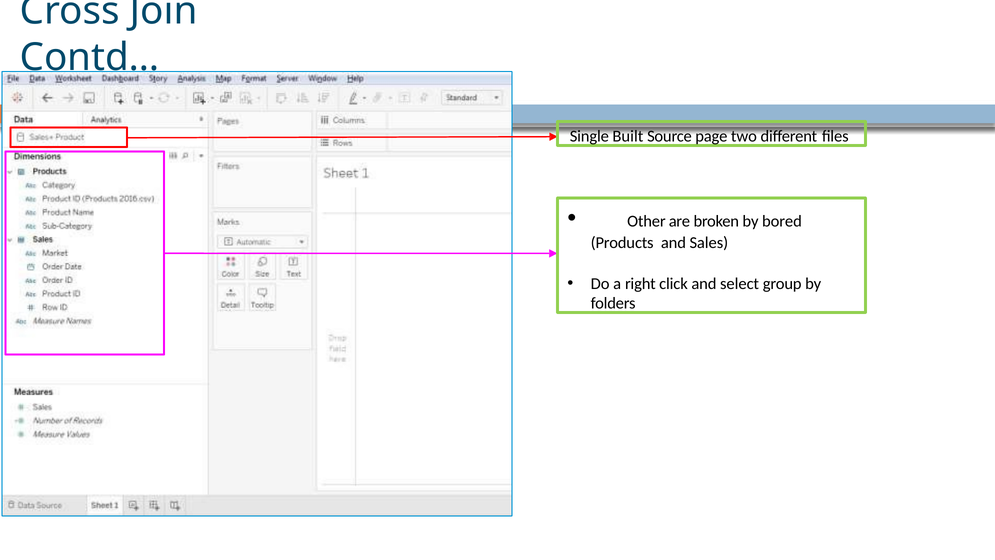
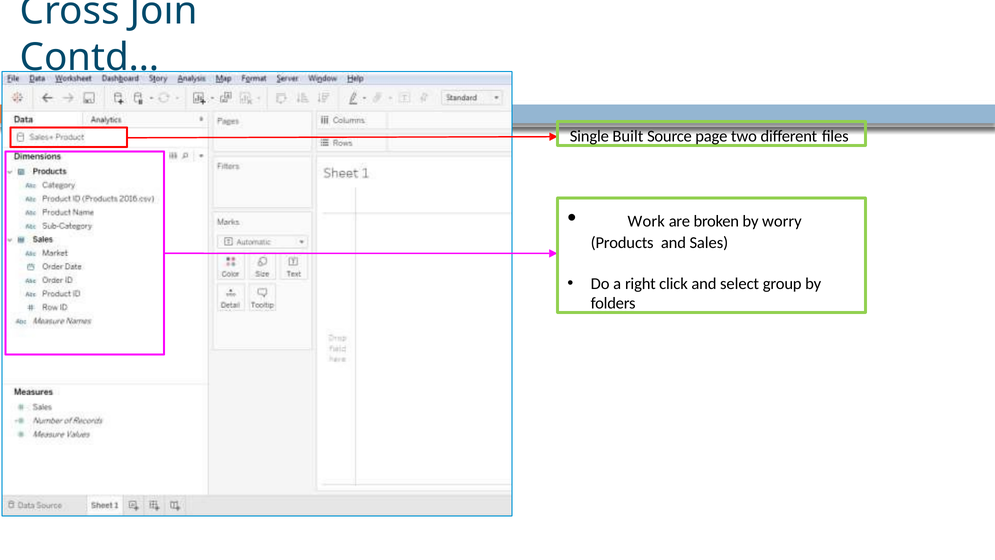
Other: Other -> Work
bored: bored -> worry
